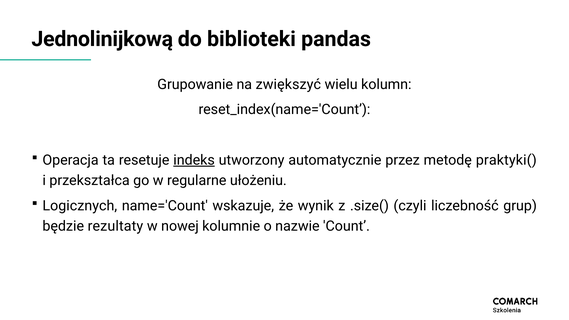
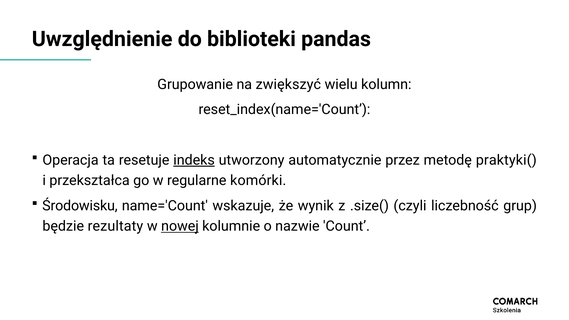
Jednolinijkową: Jednolinijkową -> Uwzględnienie
ułożeniu: ułożeniu -> komórki
Logicznych: Logicznych -> Środowisku
nowej underline: none -> present
